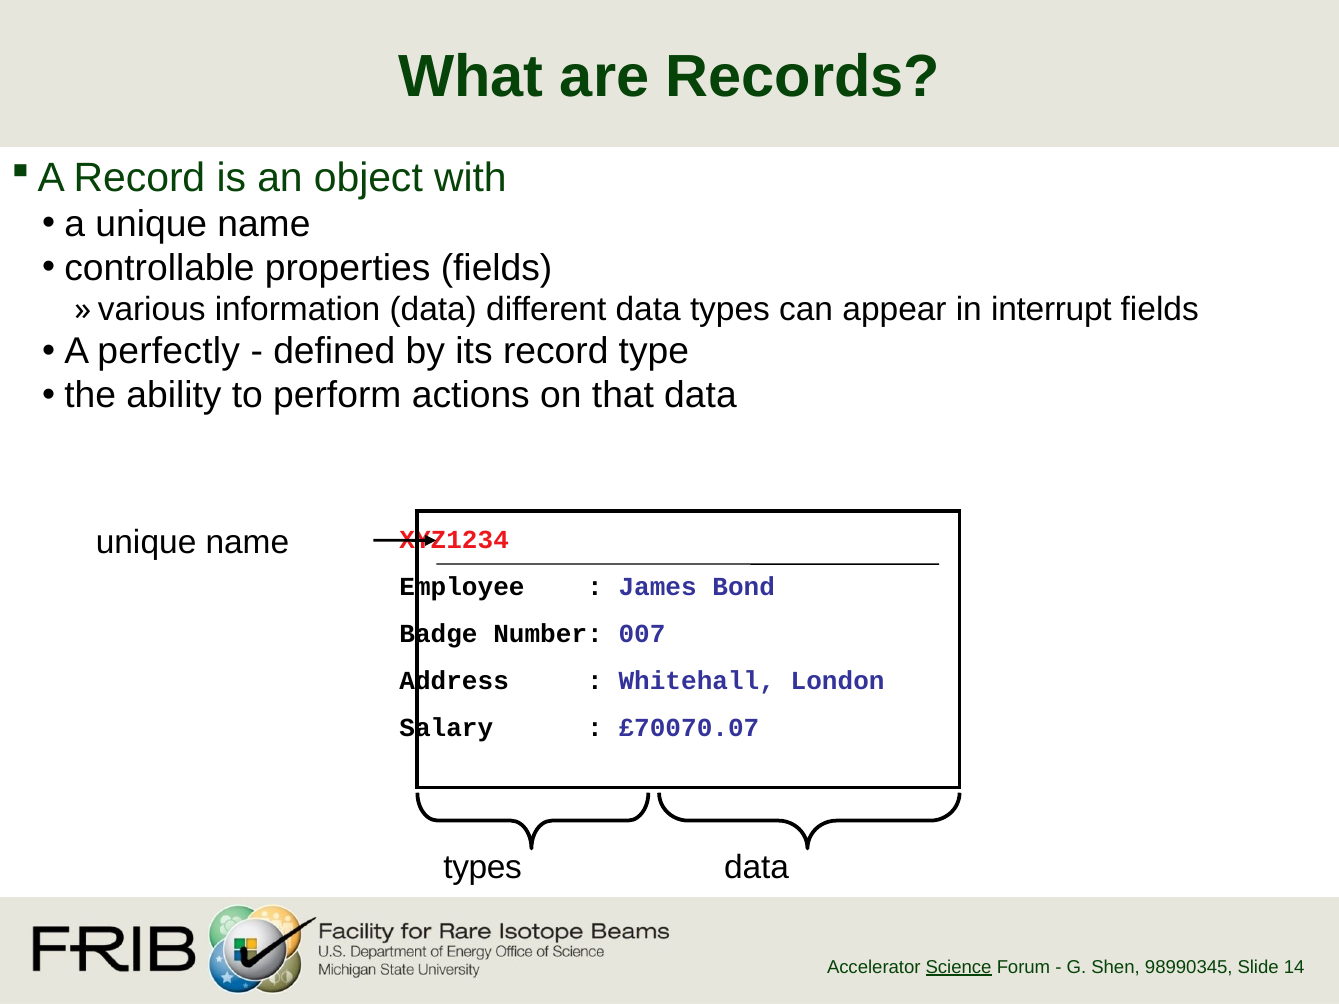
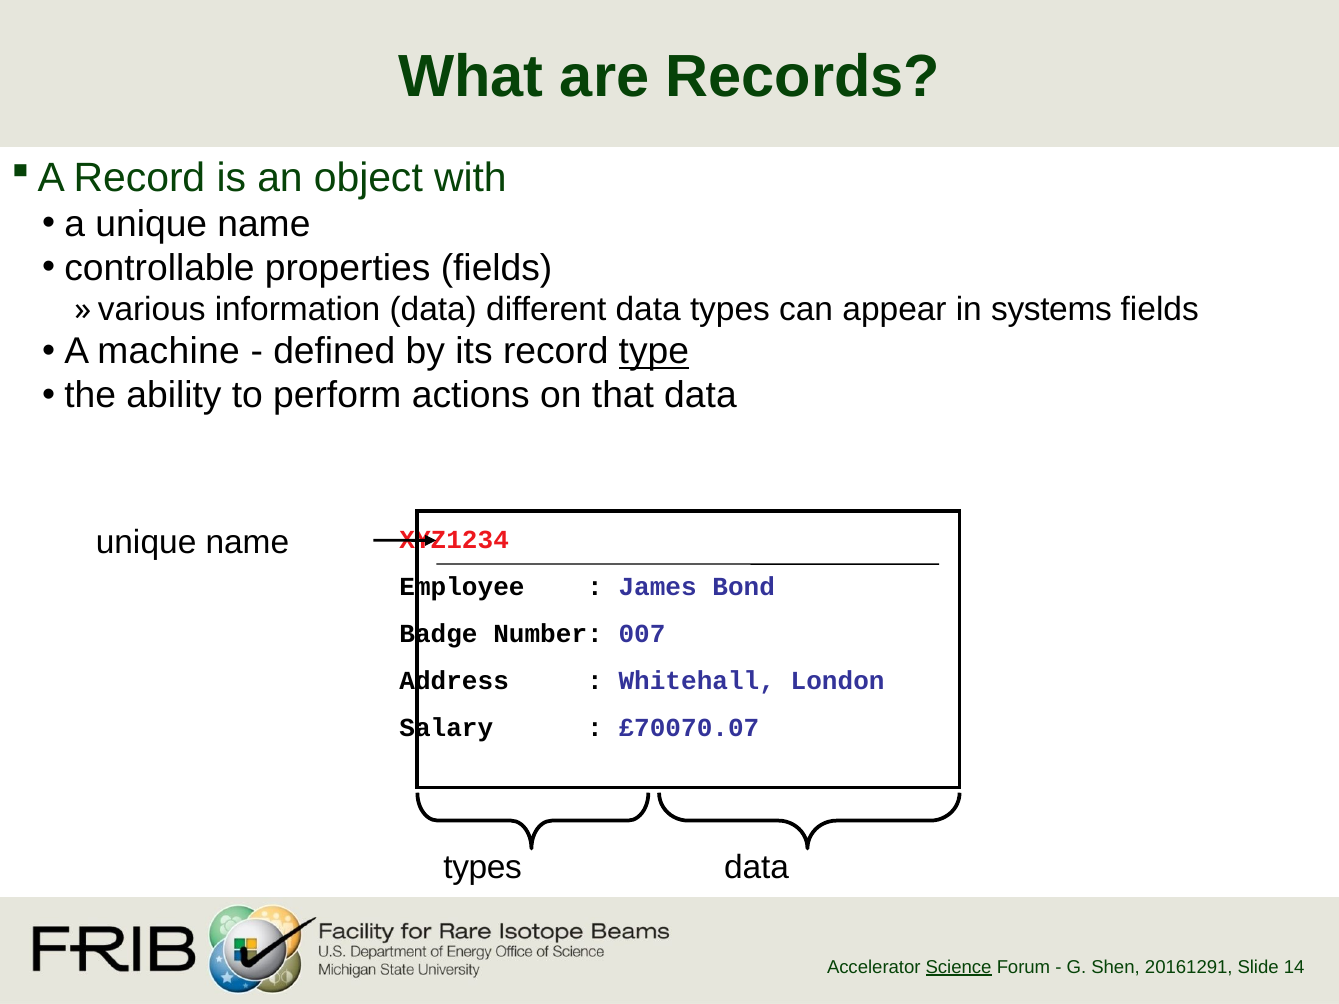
interrupt: interrupt -> systems
perfectly: perfectly -> machine
type underline: none -> present
98990345: 98990345 -> 20161291
